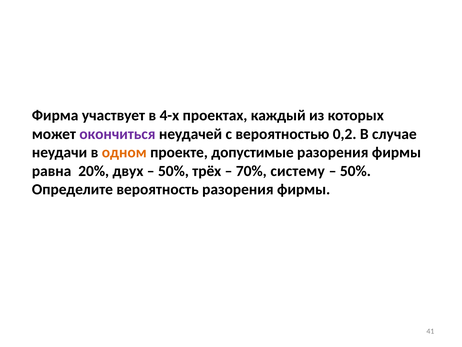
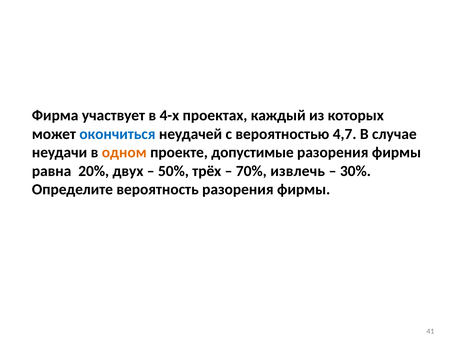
окончиться colour: purple -> blue
0,2: 0,2 -> 4,7
систему: систему -> извлечь
50% at (355, 171): 50% -> 30%
